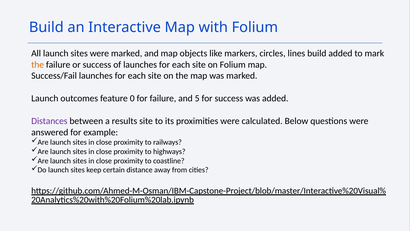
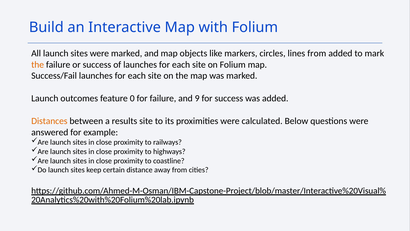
lines build: build -> from
5: 5 -> 9
Distances colour: purple -> orange
